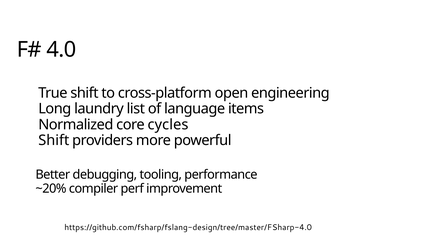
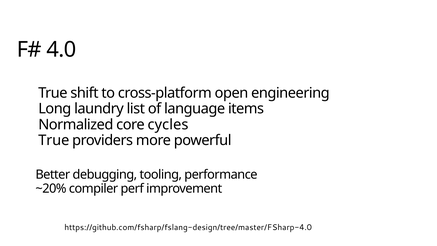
Shift at (54, 140): Shift -> True
